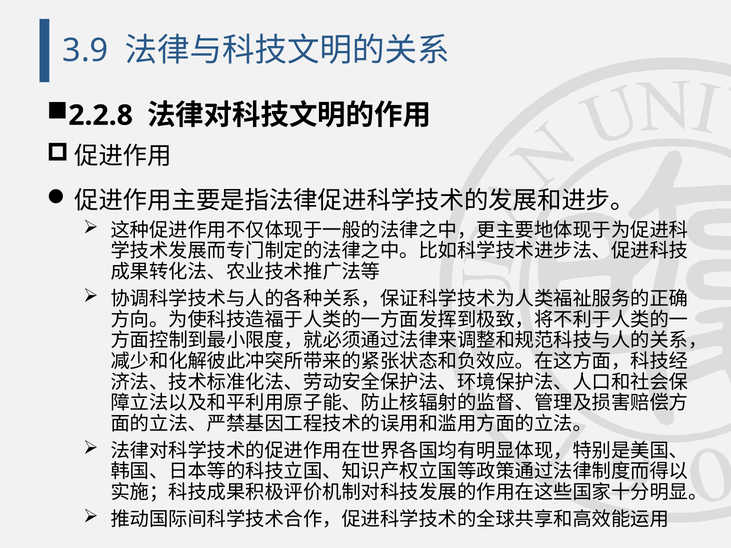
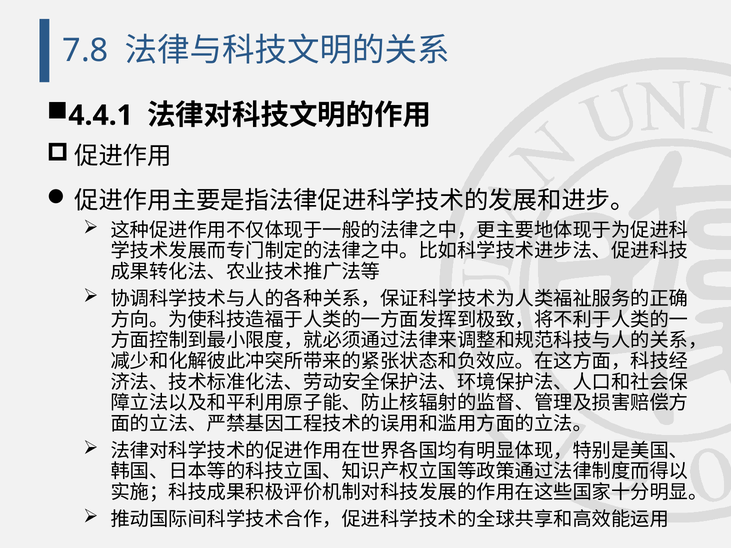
3.9: 3.9 -> 7.8
2.2.8: 2.2.8 -> 4.4.1
